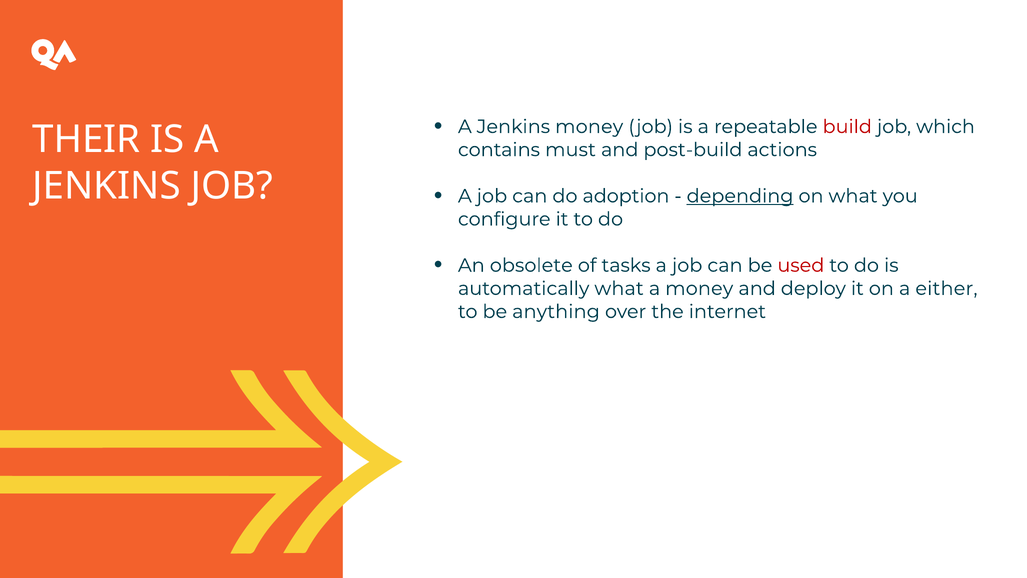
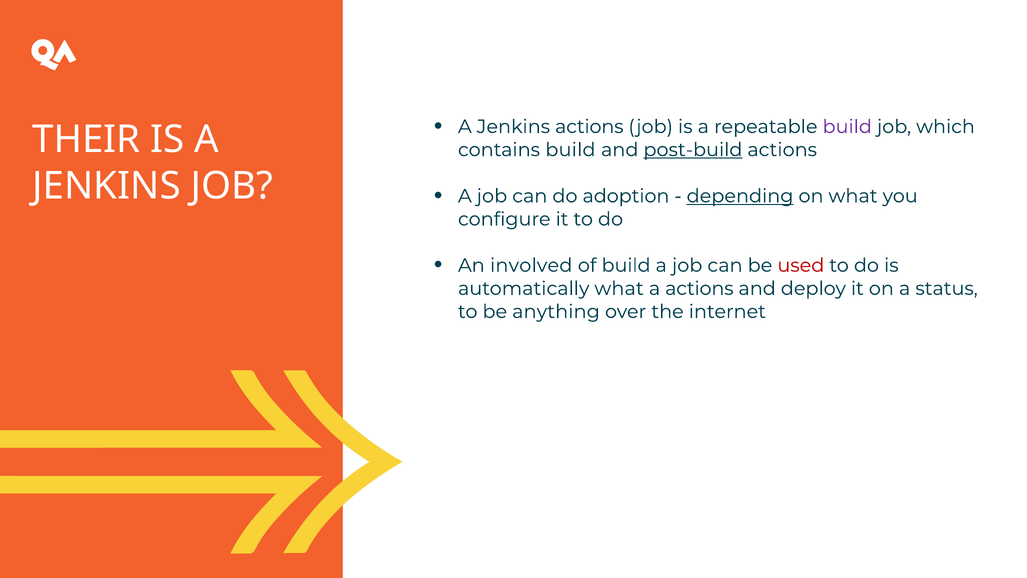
Jenkins money: money -> actions
build at (847, 127) colour: red -> purple
contains must: must -> build
post-build underline: none -> present
obsolete: obsolete -> involved
of tasks: tasks -> build
a money: money -> actions
either: either -> status
